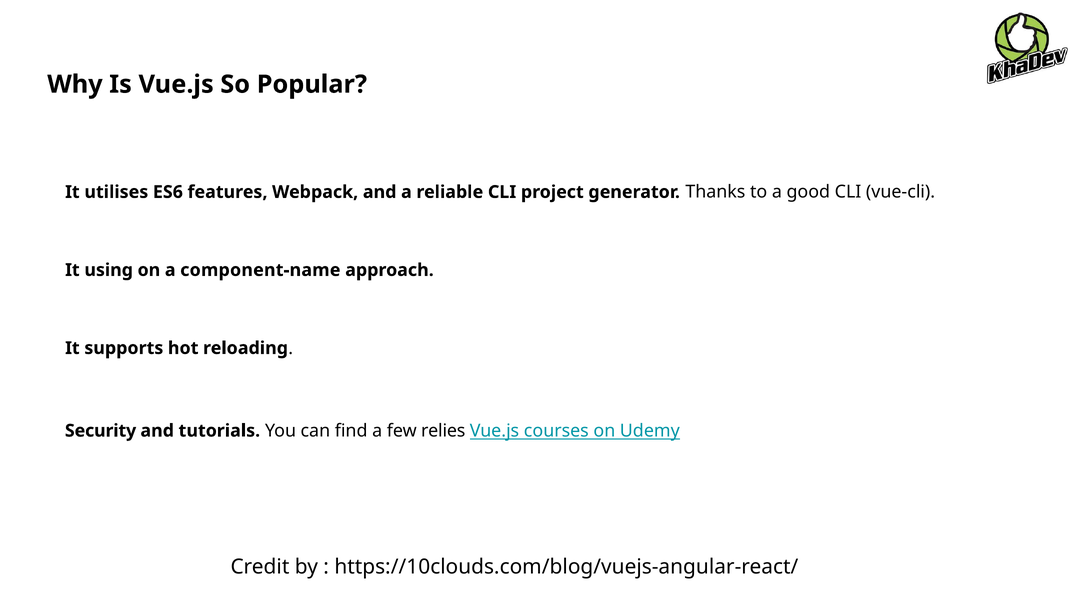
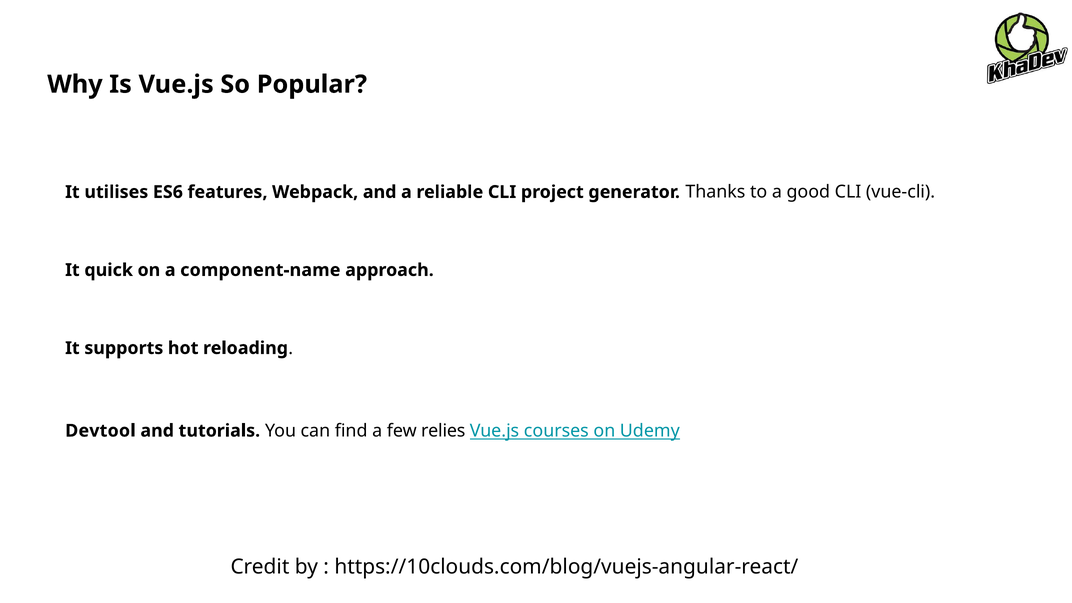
using: using -> quick
Security: Security -> Devtool
